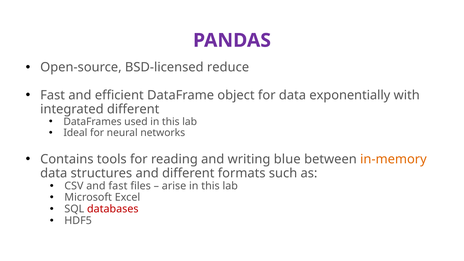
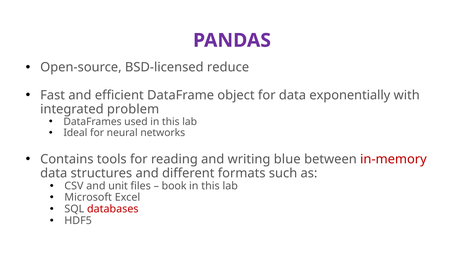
integrated different: different -> problem
in-memory colour: orange -> red
and fast: fast -> unit
arise: arise -> book
